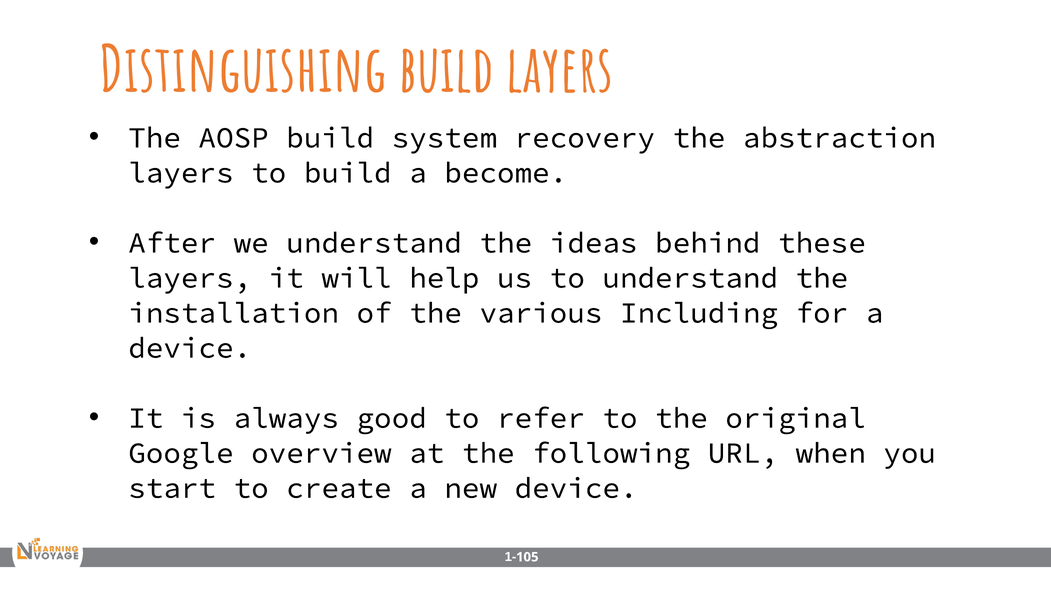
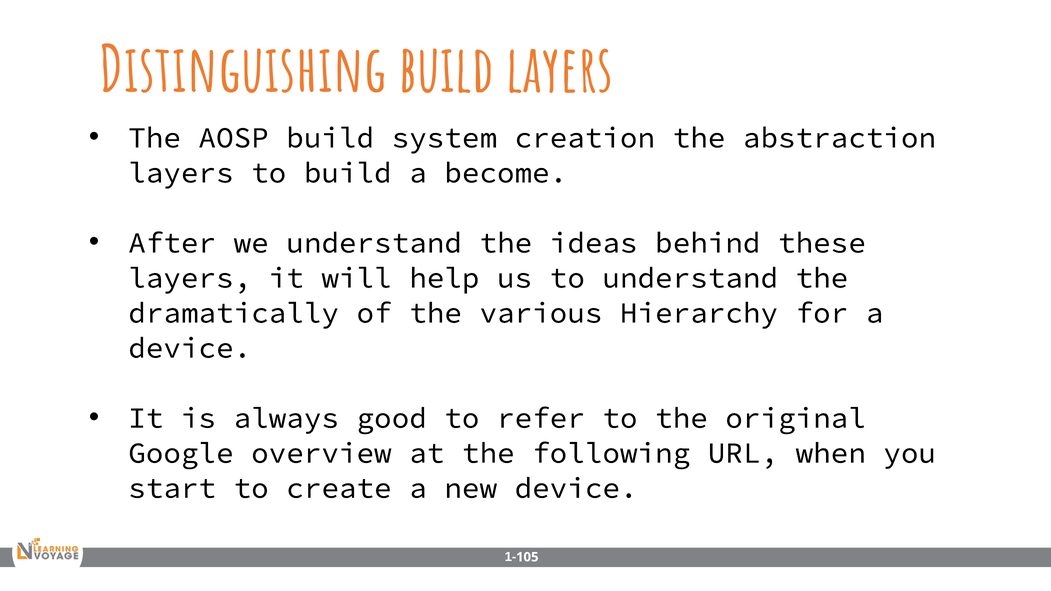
recovery: recovery -> creation
installation: installation -> dramatically
Including: Including -> Hierarchy
